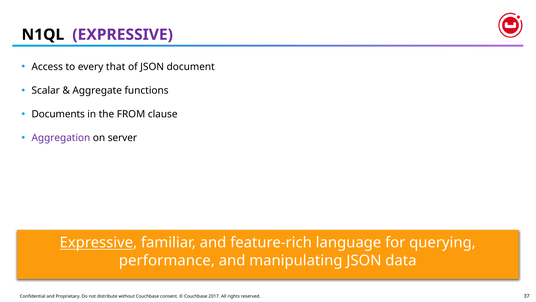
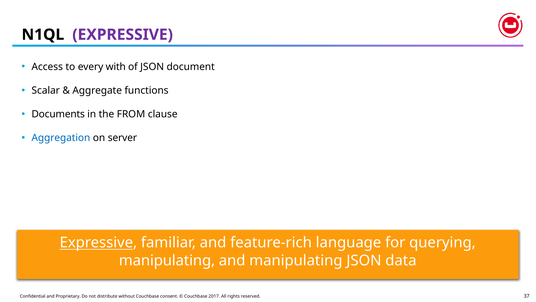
that: that -> with
Aggregation colour: purple -> blue
performance at (167, 260): performance -> manipulating
